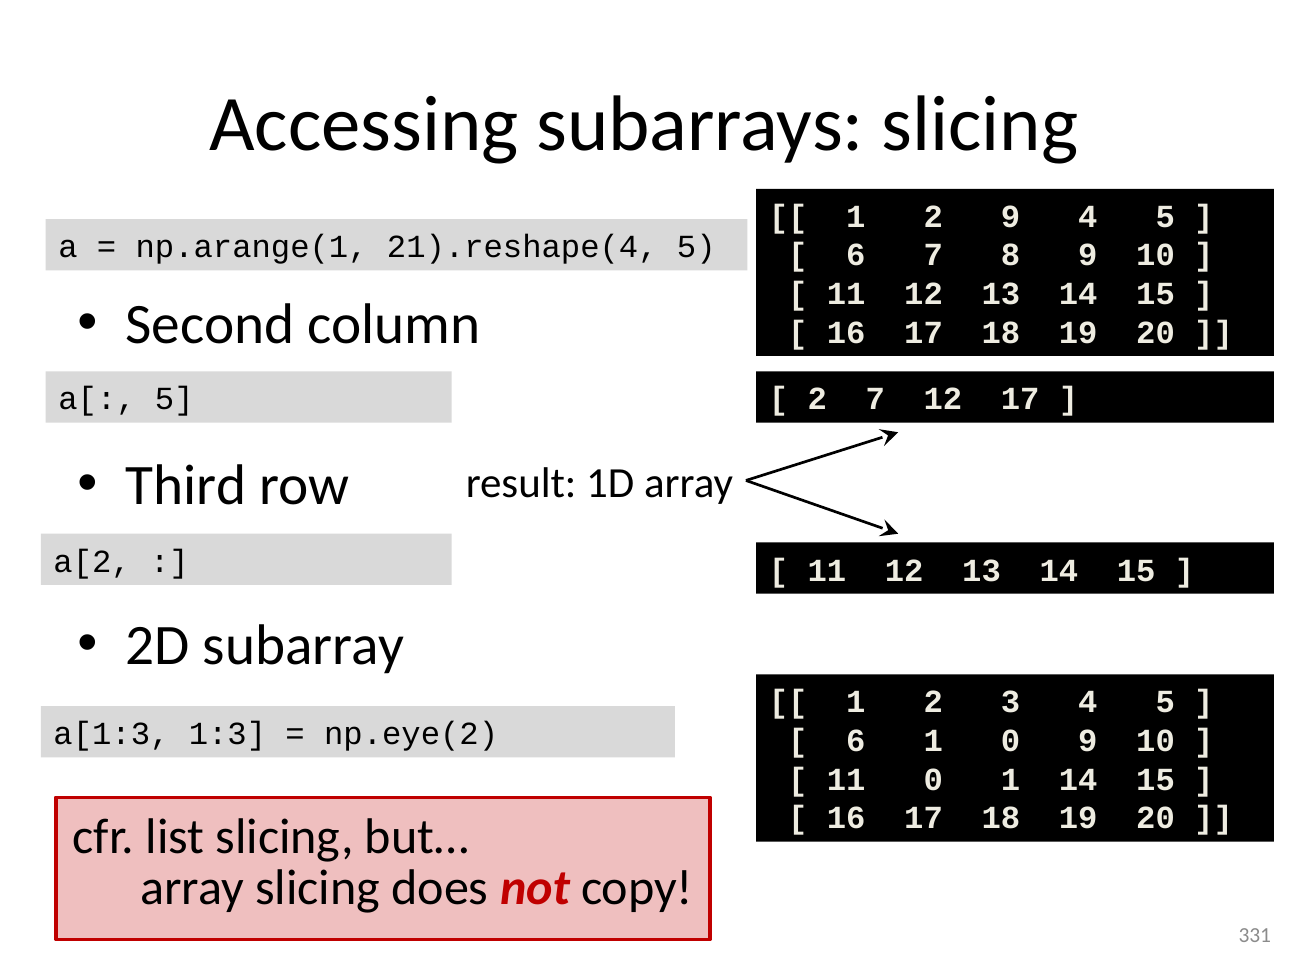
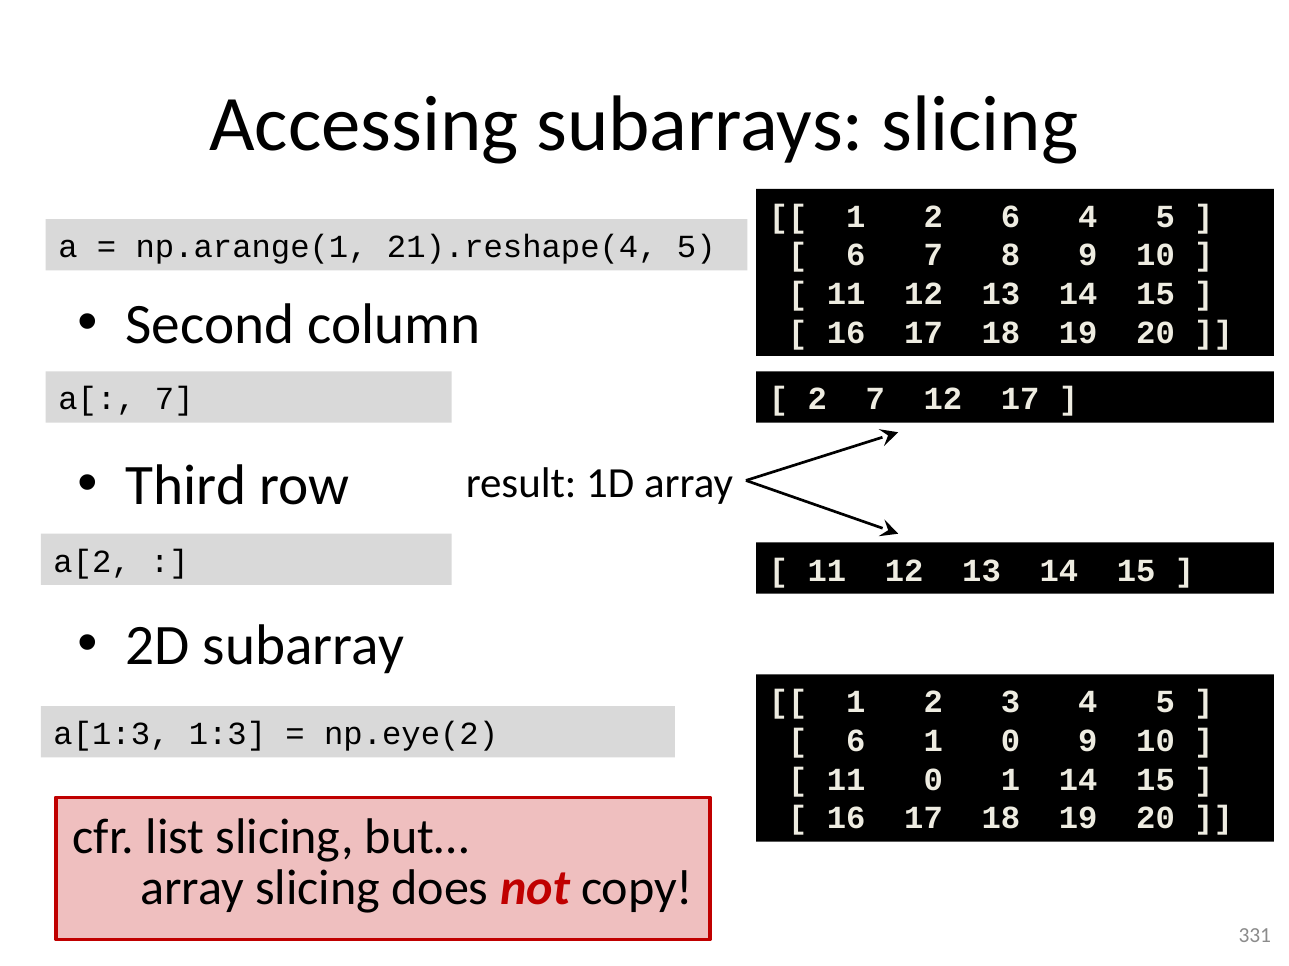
2 9: 9 -> 6
a[ 5: 5 -> 7
